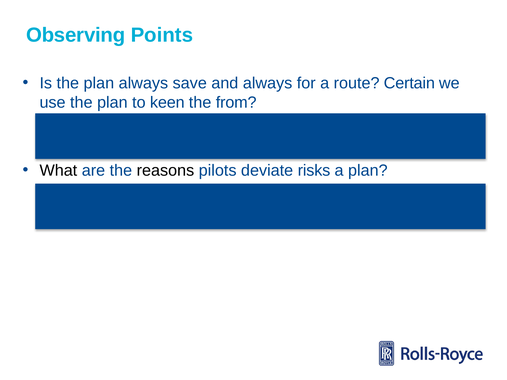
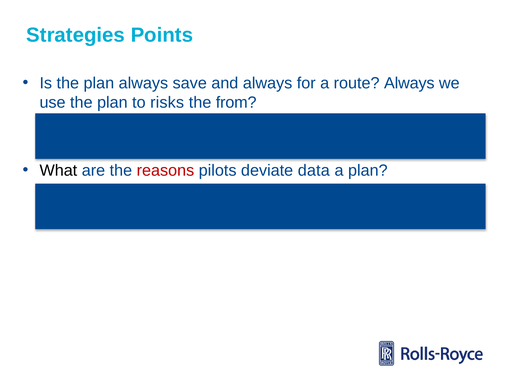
Observing: Observing -> Strategies
route Certain: Certain -> Always
keen: keen -> risks
reasons colour: black -> red
risks: risks -> data
